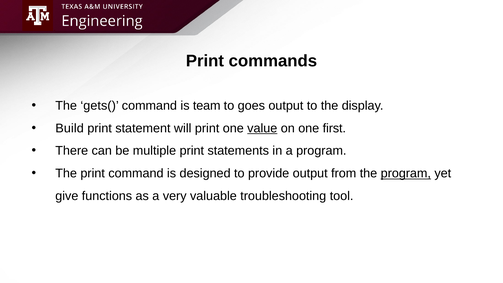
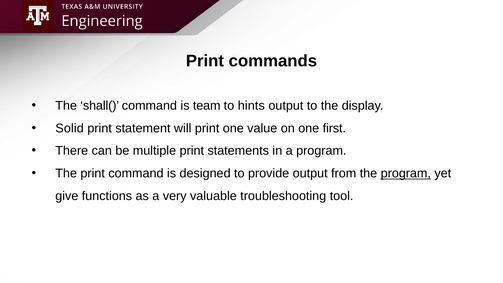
gets(: gets( -> shall(
goes: goes -> hints
Build: Build -> Solid
value underline: present -> none
